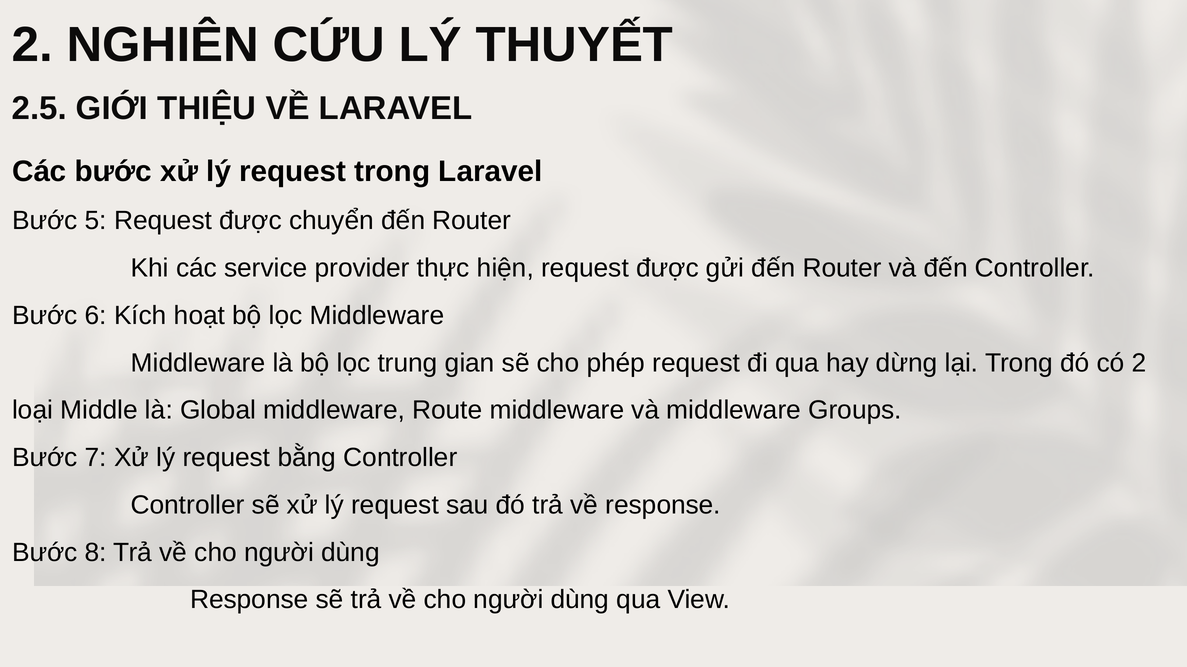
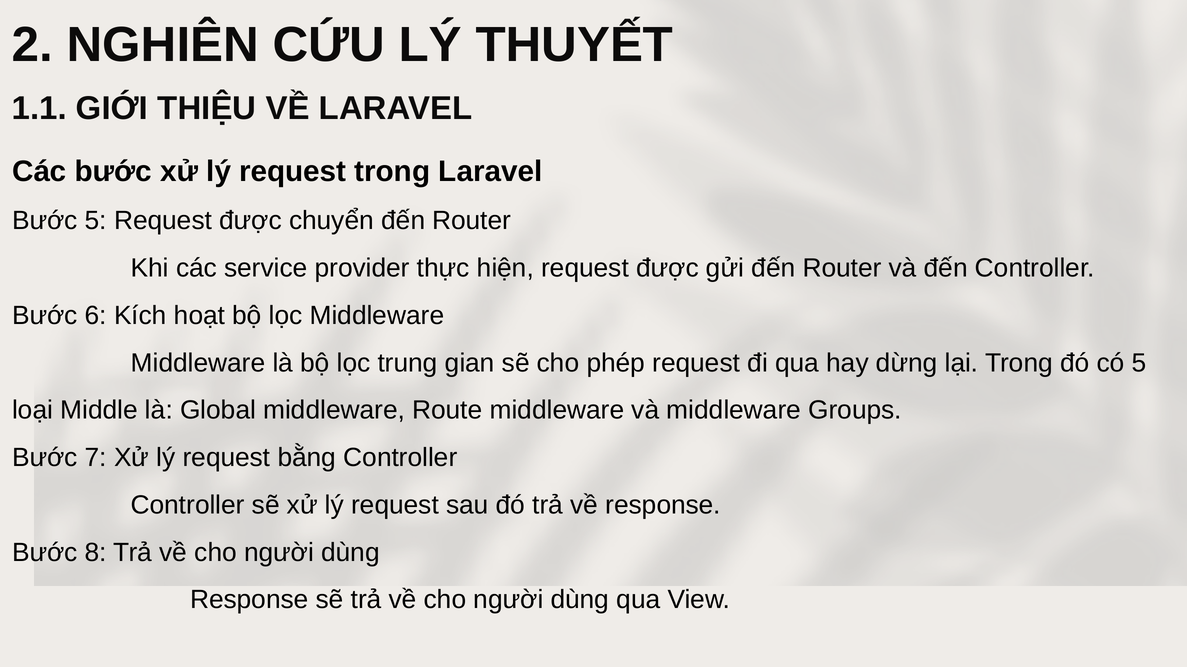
2.5: 2.5 -> 1.1
có 2: 2 -> 5
